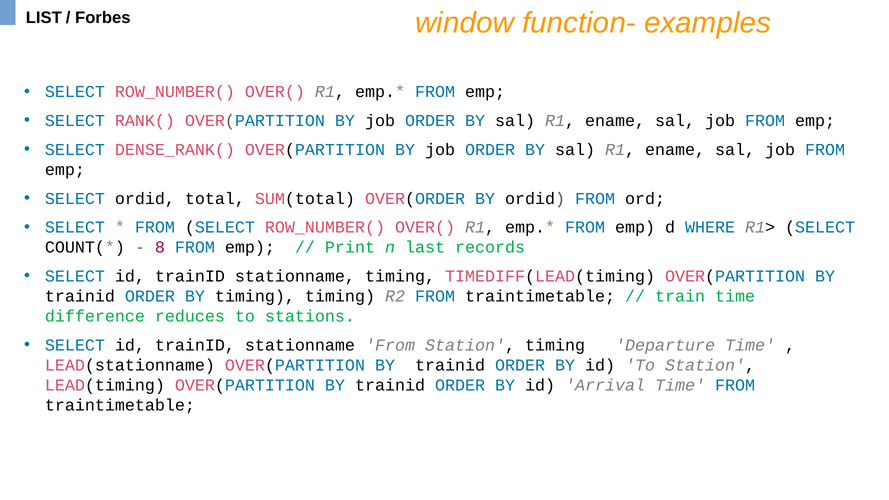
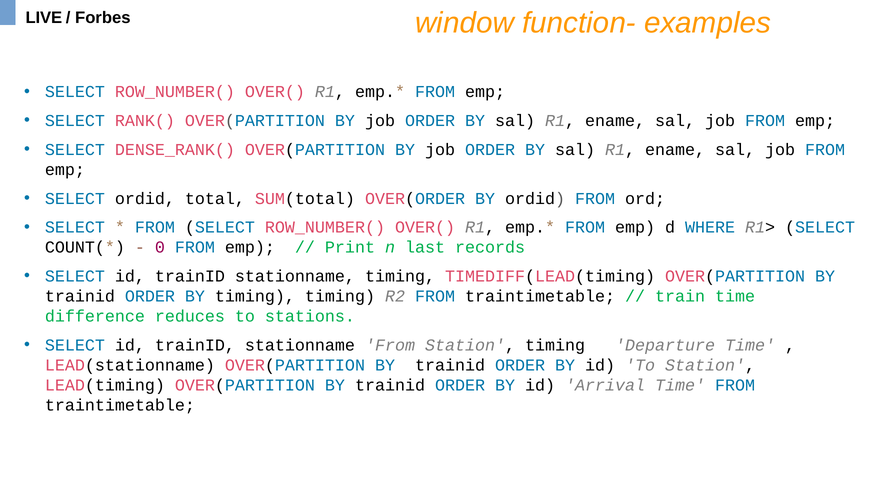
LIST: LIST -> LIVE
8: 8 -> 0
